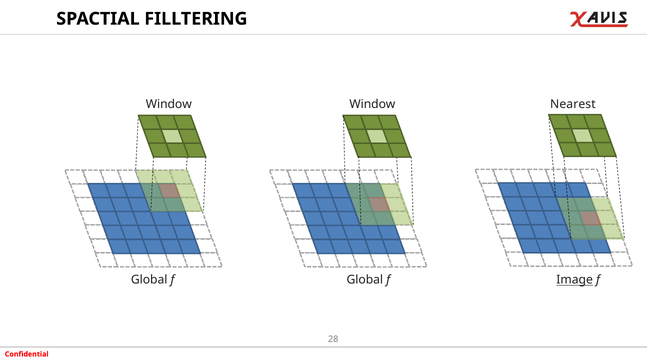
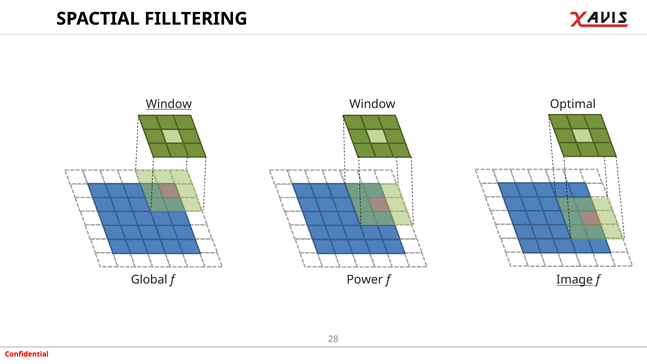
Window at (169, 104) underline: none -> present
Nearest: Nearest -> Optimal
Global at (365, 280): Global -> Power
